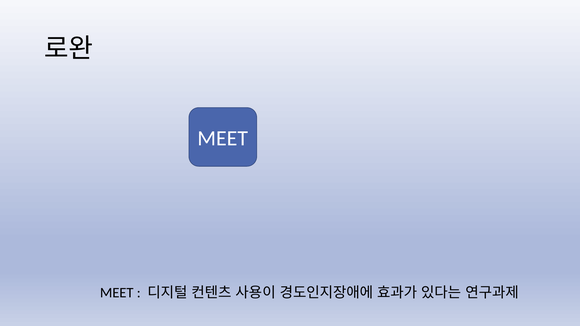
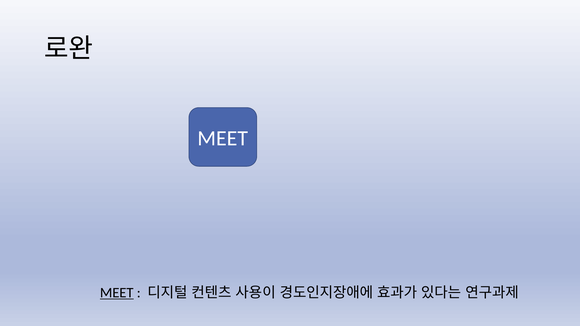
MEET at (117, 293) underline: none -> present
